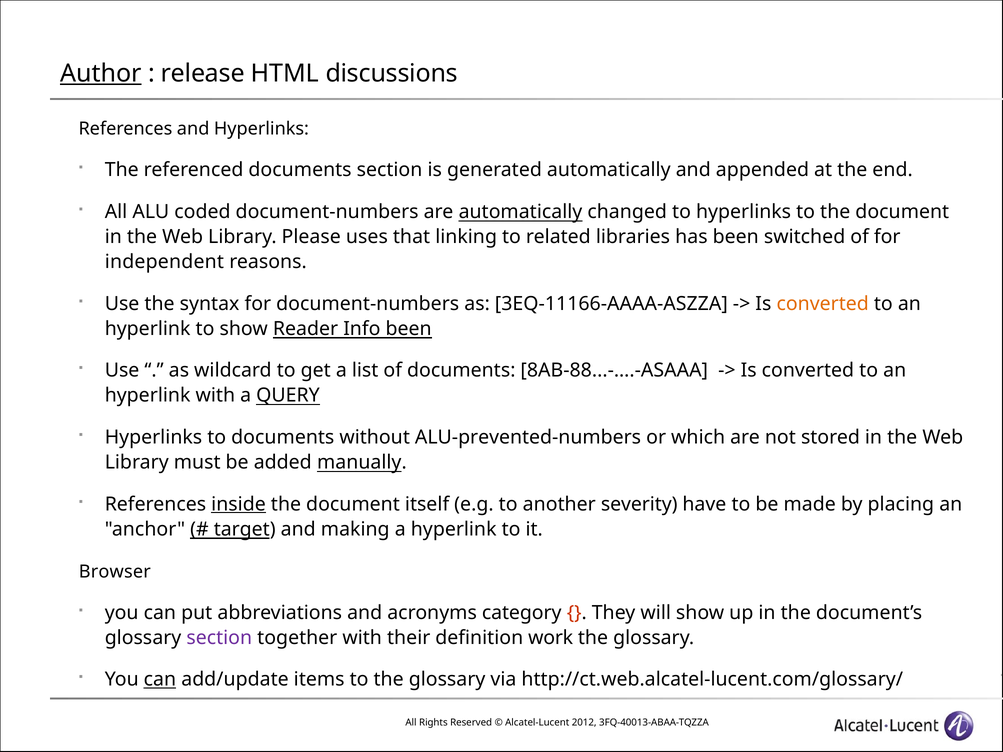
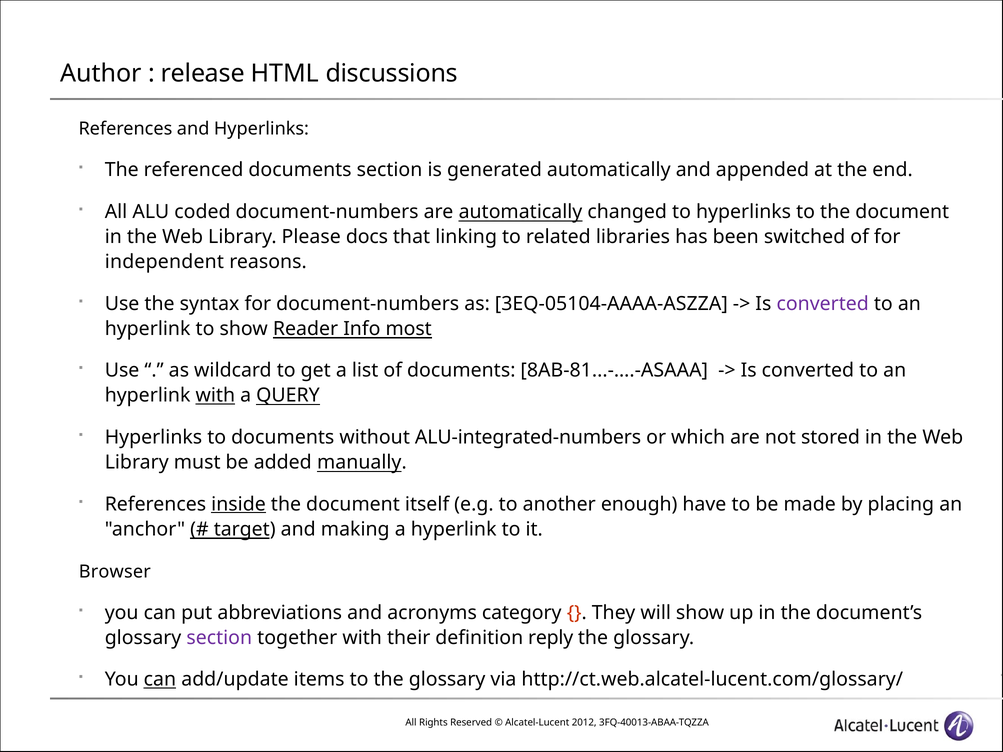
Author underline: present -> none
uses: uses -> docs
3EQ-11166-AAAA-ASZZA: 3EQ-11166-AAAA-ASZZA -> 3EQ-05104-AAAA-ASZZA
converted at (823, 304) colour: orange -> purple
Info been: been -> most
8AB-88...-….-ASAAA: 8AB-88...-….-ASAAA -> 8AB-81...-….-ASAAA
with at (215, 396) underline: none -> present
ALU-prevented-numbers: ALU-prevented-numbers -> ALU-integrated-numbers
severity: severity -> enough
work: work -> reply
